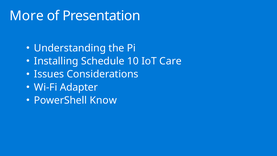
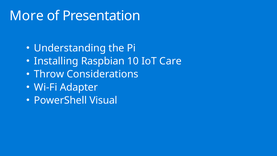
Schedule: Schedule -> Raspbian
Issues: Issues -> Throw
Know: Know -> Visual
